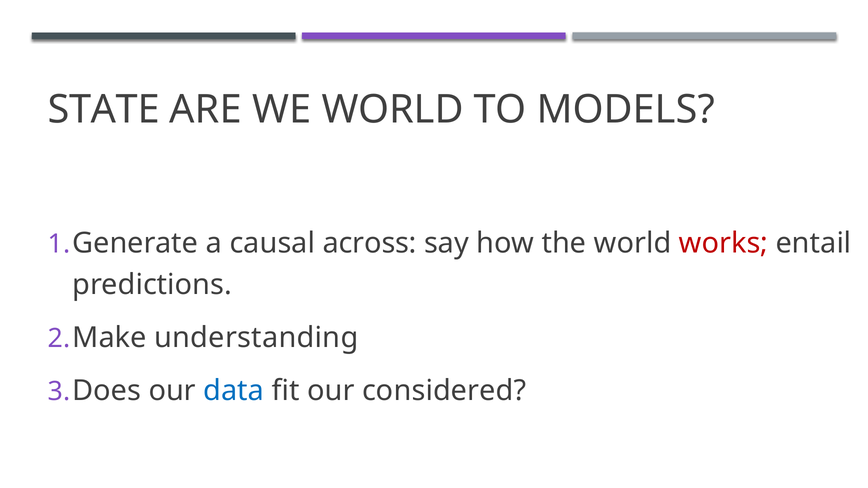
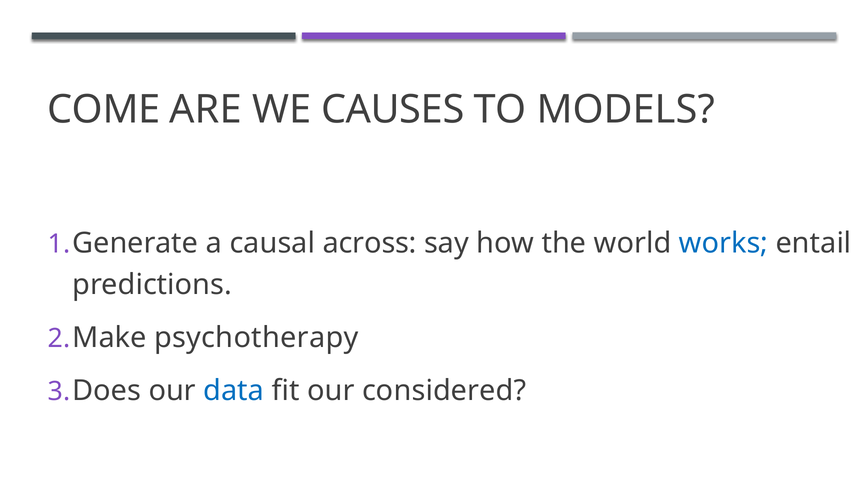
STATE: STATE -> COME
WE WORLD: WORLD -> CAUSES
works colour: red -> blue
understanding: understanding -> psychotherapy
